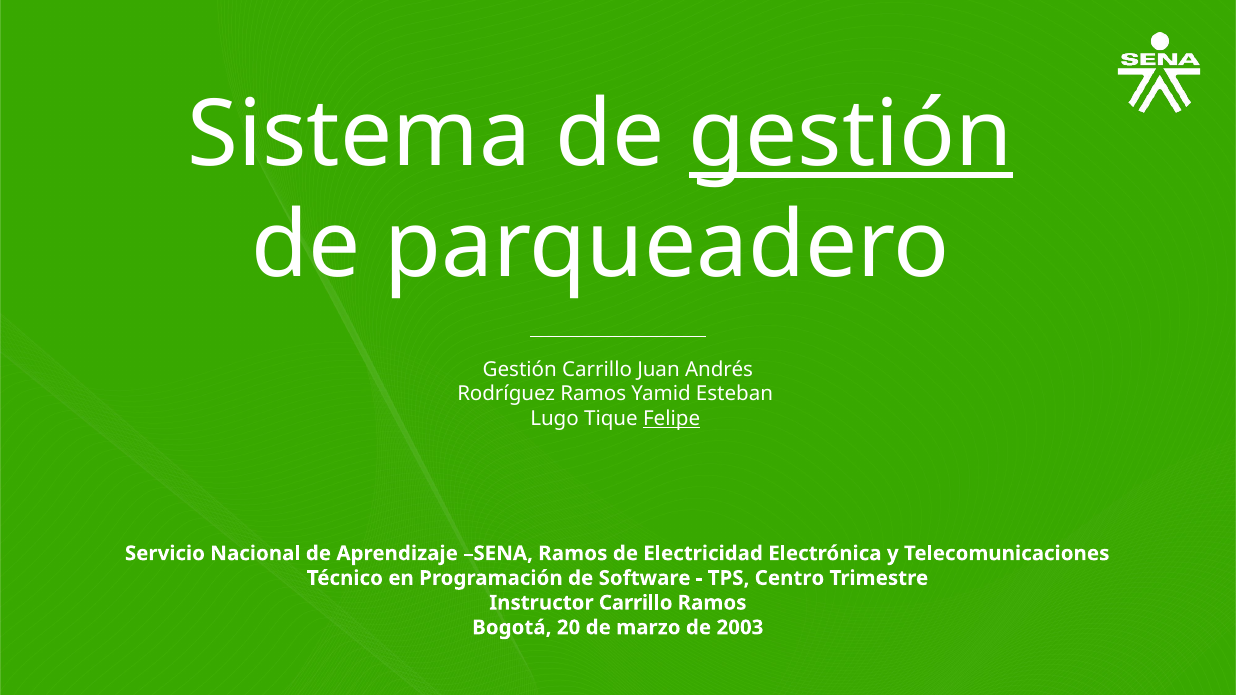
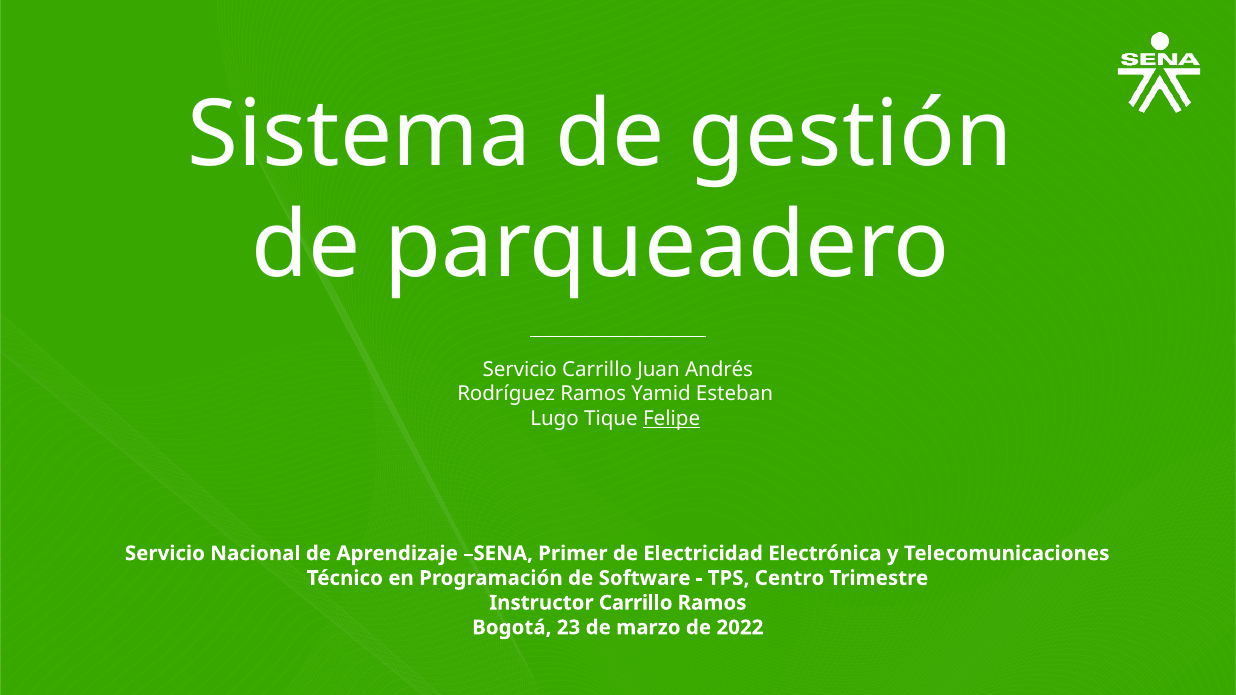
gestión at (851, 135) underline: present -> none
Gestión at (520, 369): Gestión -> Servicio
SENA Ramos: Ramos -> Primer
20: 20 -> 23
2003: 2003 -> 2022
